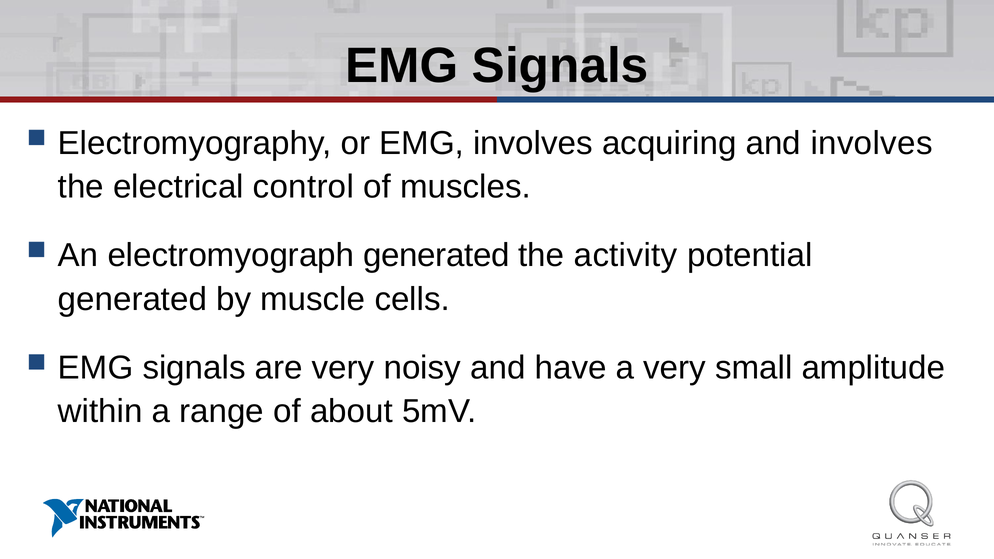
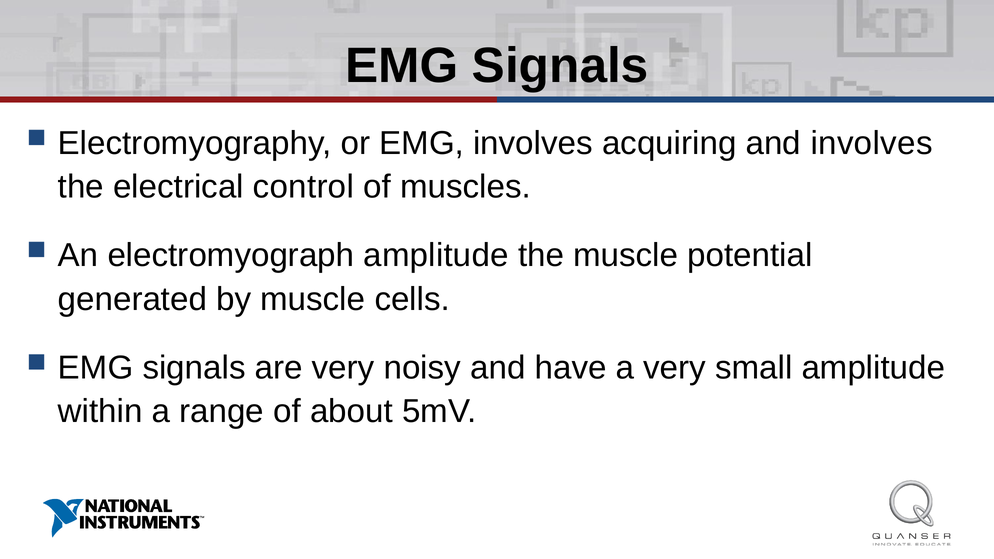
electromyograph generated: generated -> amplitude
the activity: activity -> muscle
